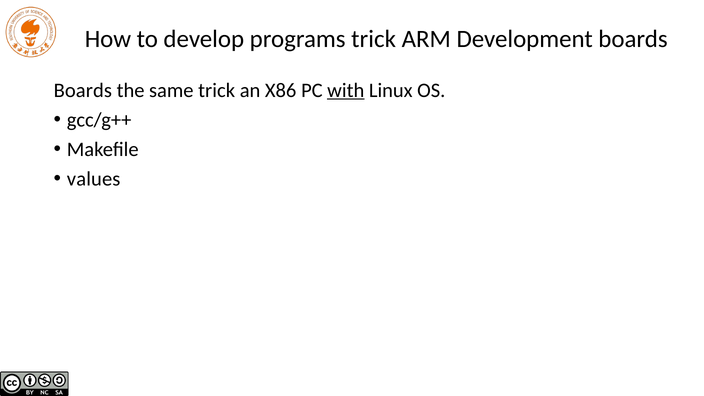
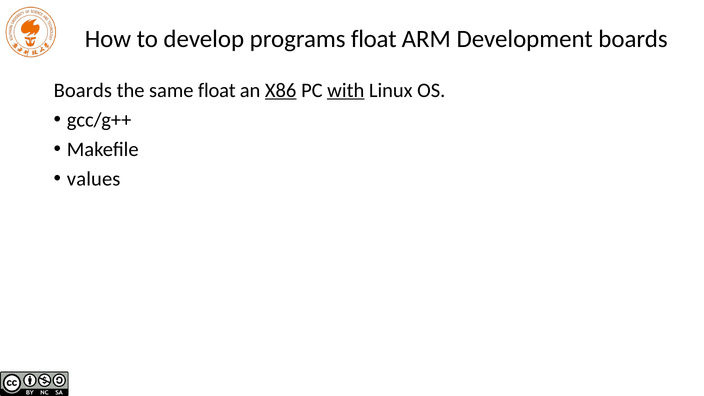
programs trick: trick -> float
same trick: trick -> float
X86 underline: none -> present
